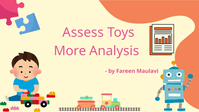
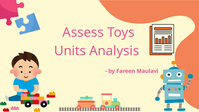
More: More -> Units
